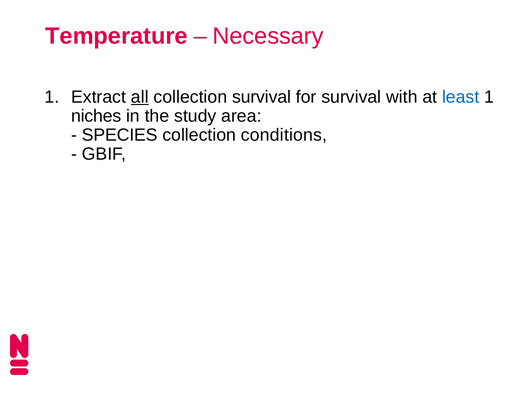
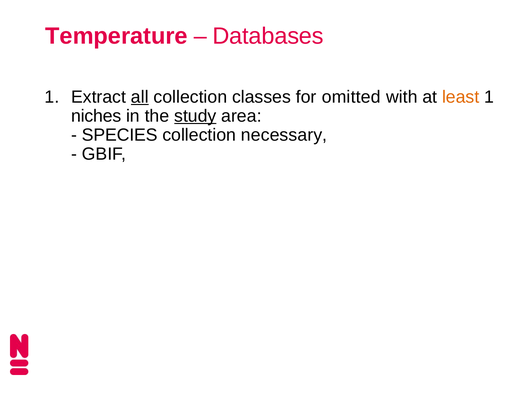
Necessary: Necessary -> Databases
collection survival: survival -> classes
for survival: survival -> omitted
least colour: blue -> orange
study underline: none -> present
conditions: conditions -> necessary
